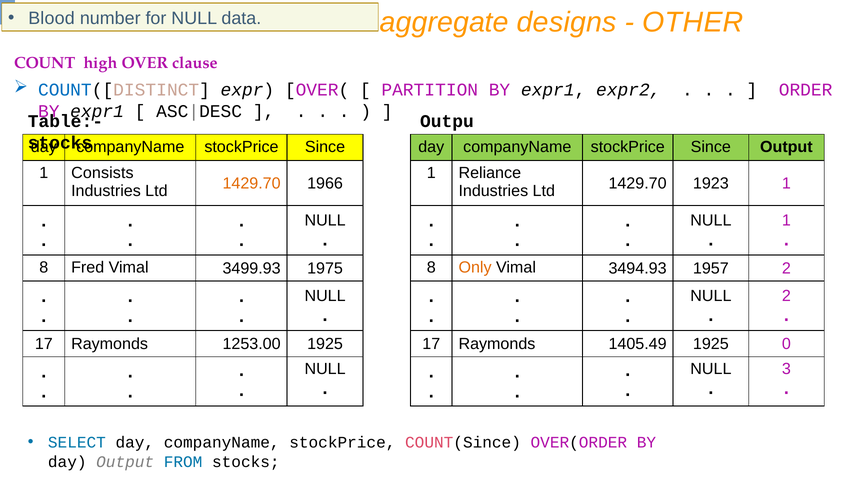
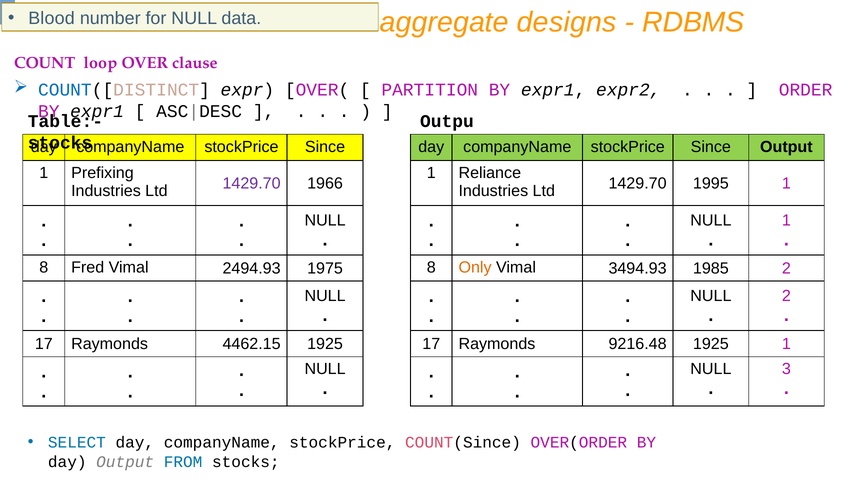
OTHER: OTHER -> RDBMS
high: high -> loop
Consists: Consists -> Prefixing
1429.70 at (252, 183) colour: orange -> purple
1923: 1923 -> 1995
3499.93: 3499.93 -> 2494.93
1957: 1957 -> 1985
1253.00: 1253.00 -> 4462.15
1405.49: 1405.49 -> 9216.48
1925 0: 0 -> 1
